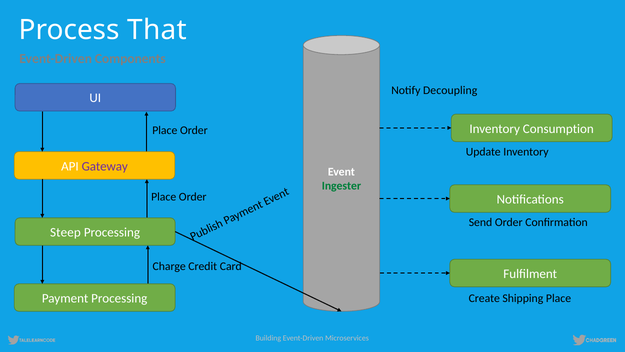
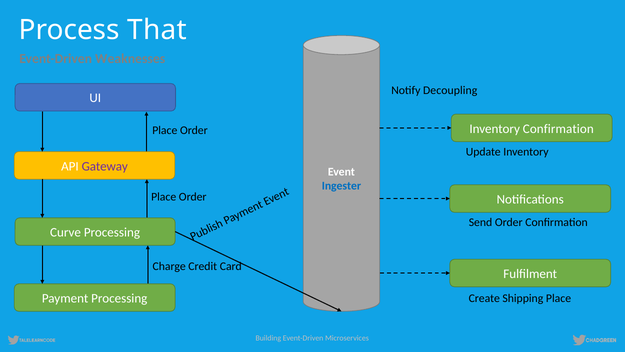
Components: Components -> Weaknesses
Inventory Consumption: Consumption -> Confirmation
Ingester colour: green -> blue
Steep: Steep -> Curve
